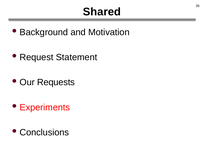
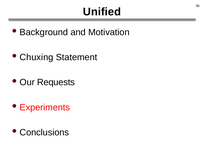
Shared: Shared -> Unified
Request: Request -> Chuxing
